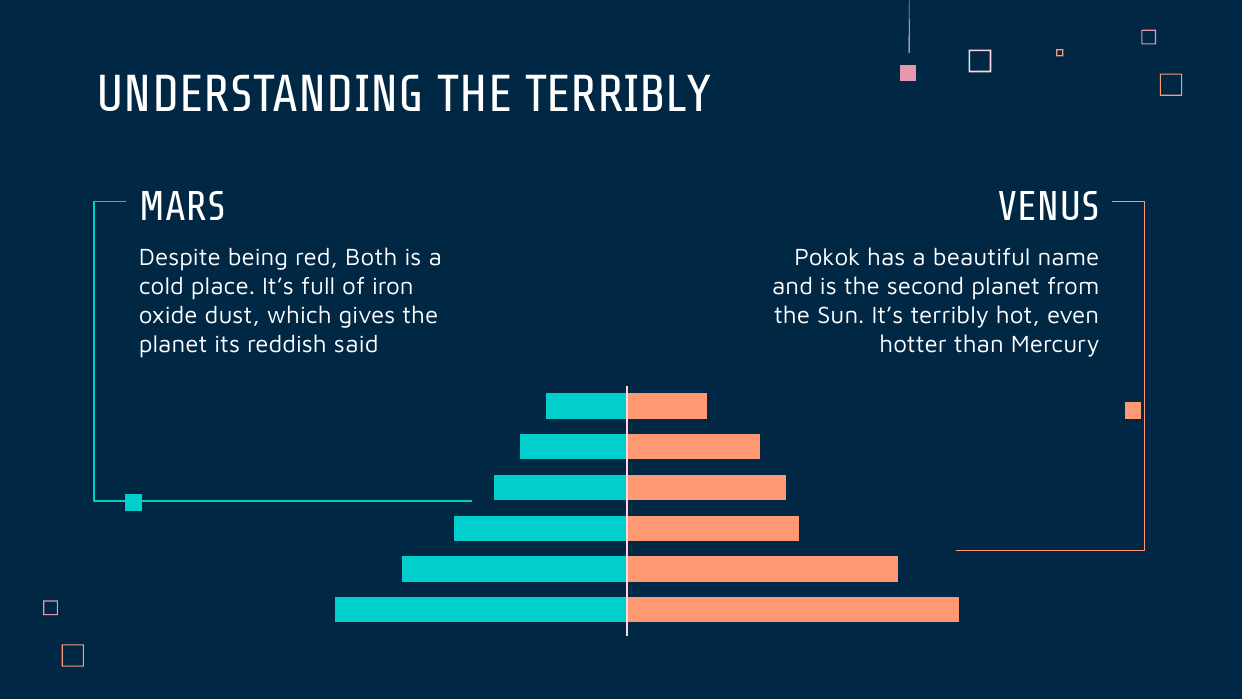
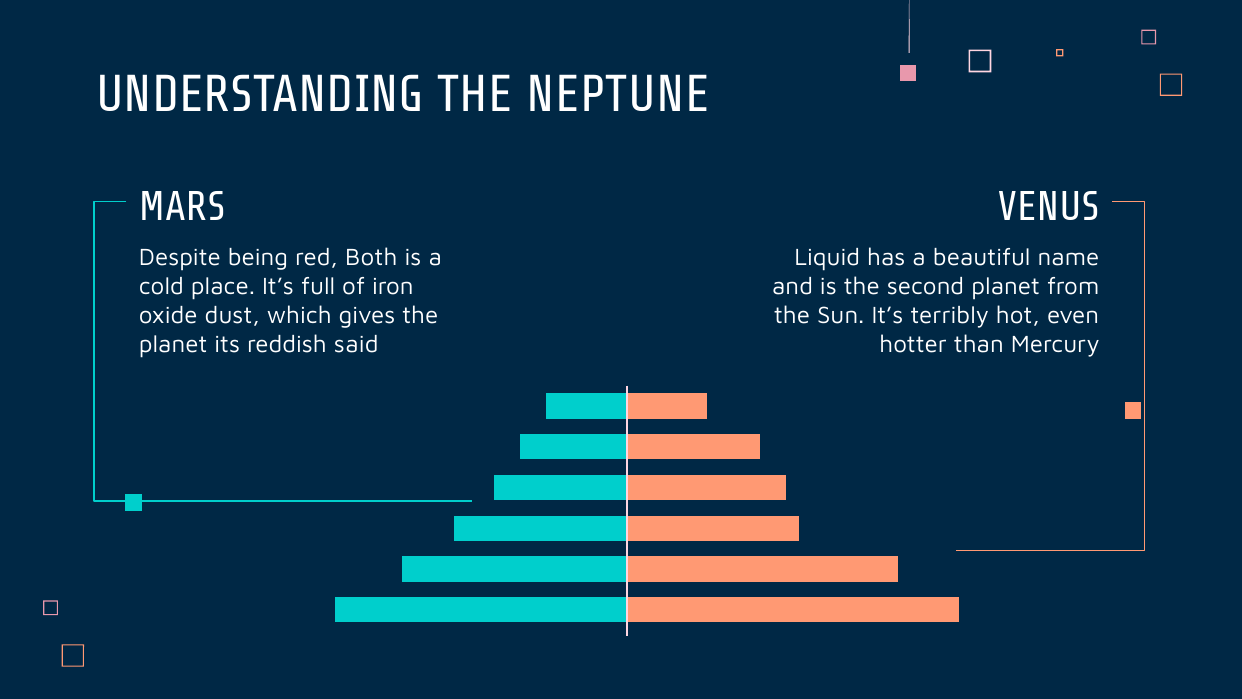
THE TERRIBLY: TERRIBLY -> NEPTUNE
Pokok: Pokok -> Liquid
